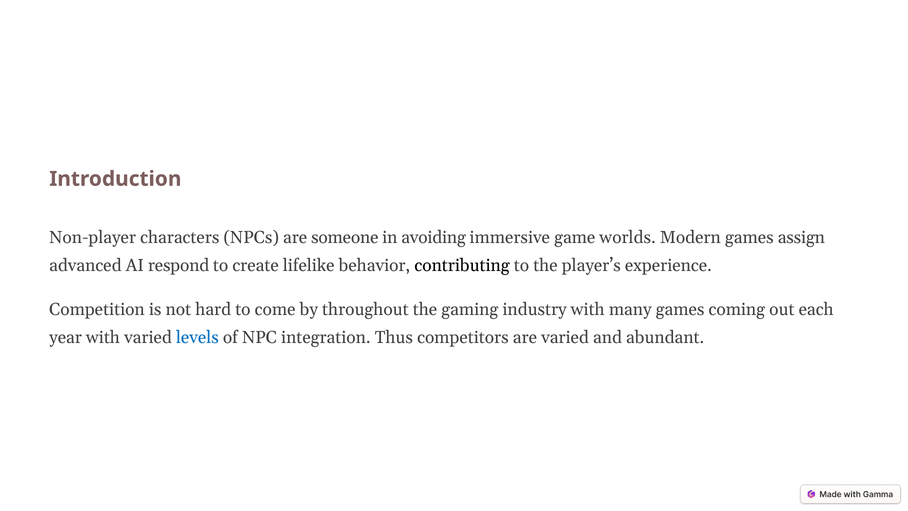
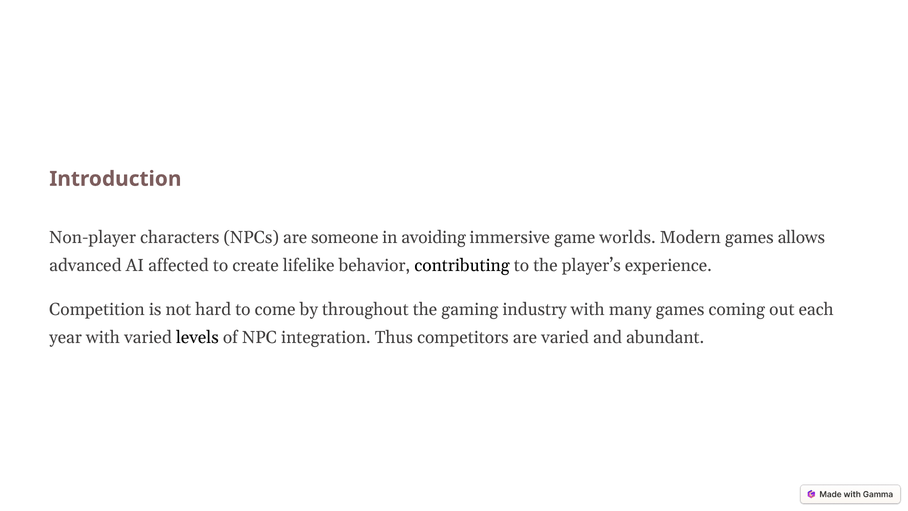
assign: assign -> allows
respond: respond -> affected
levels colour: blue -> black
